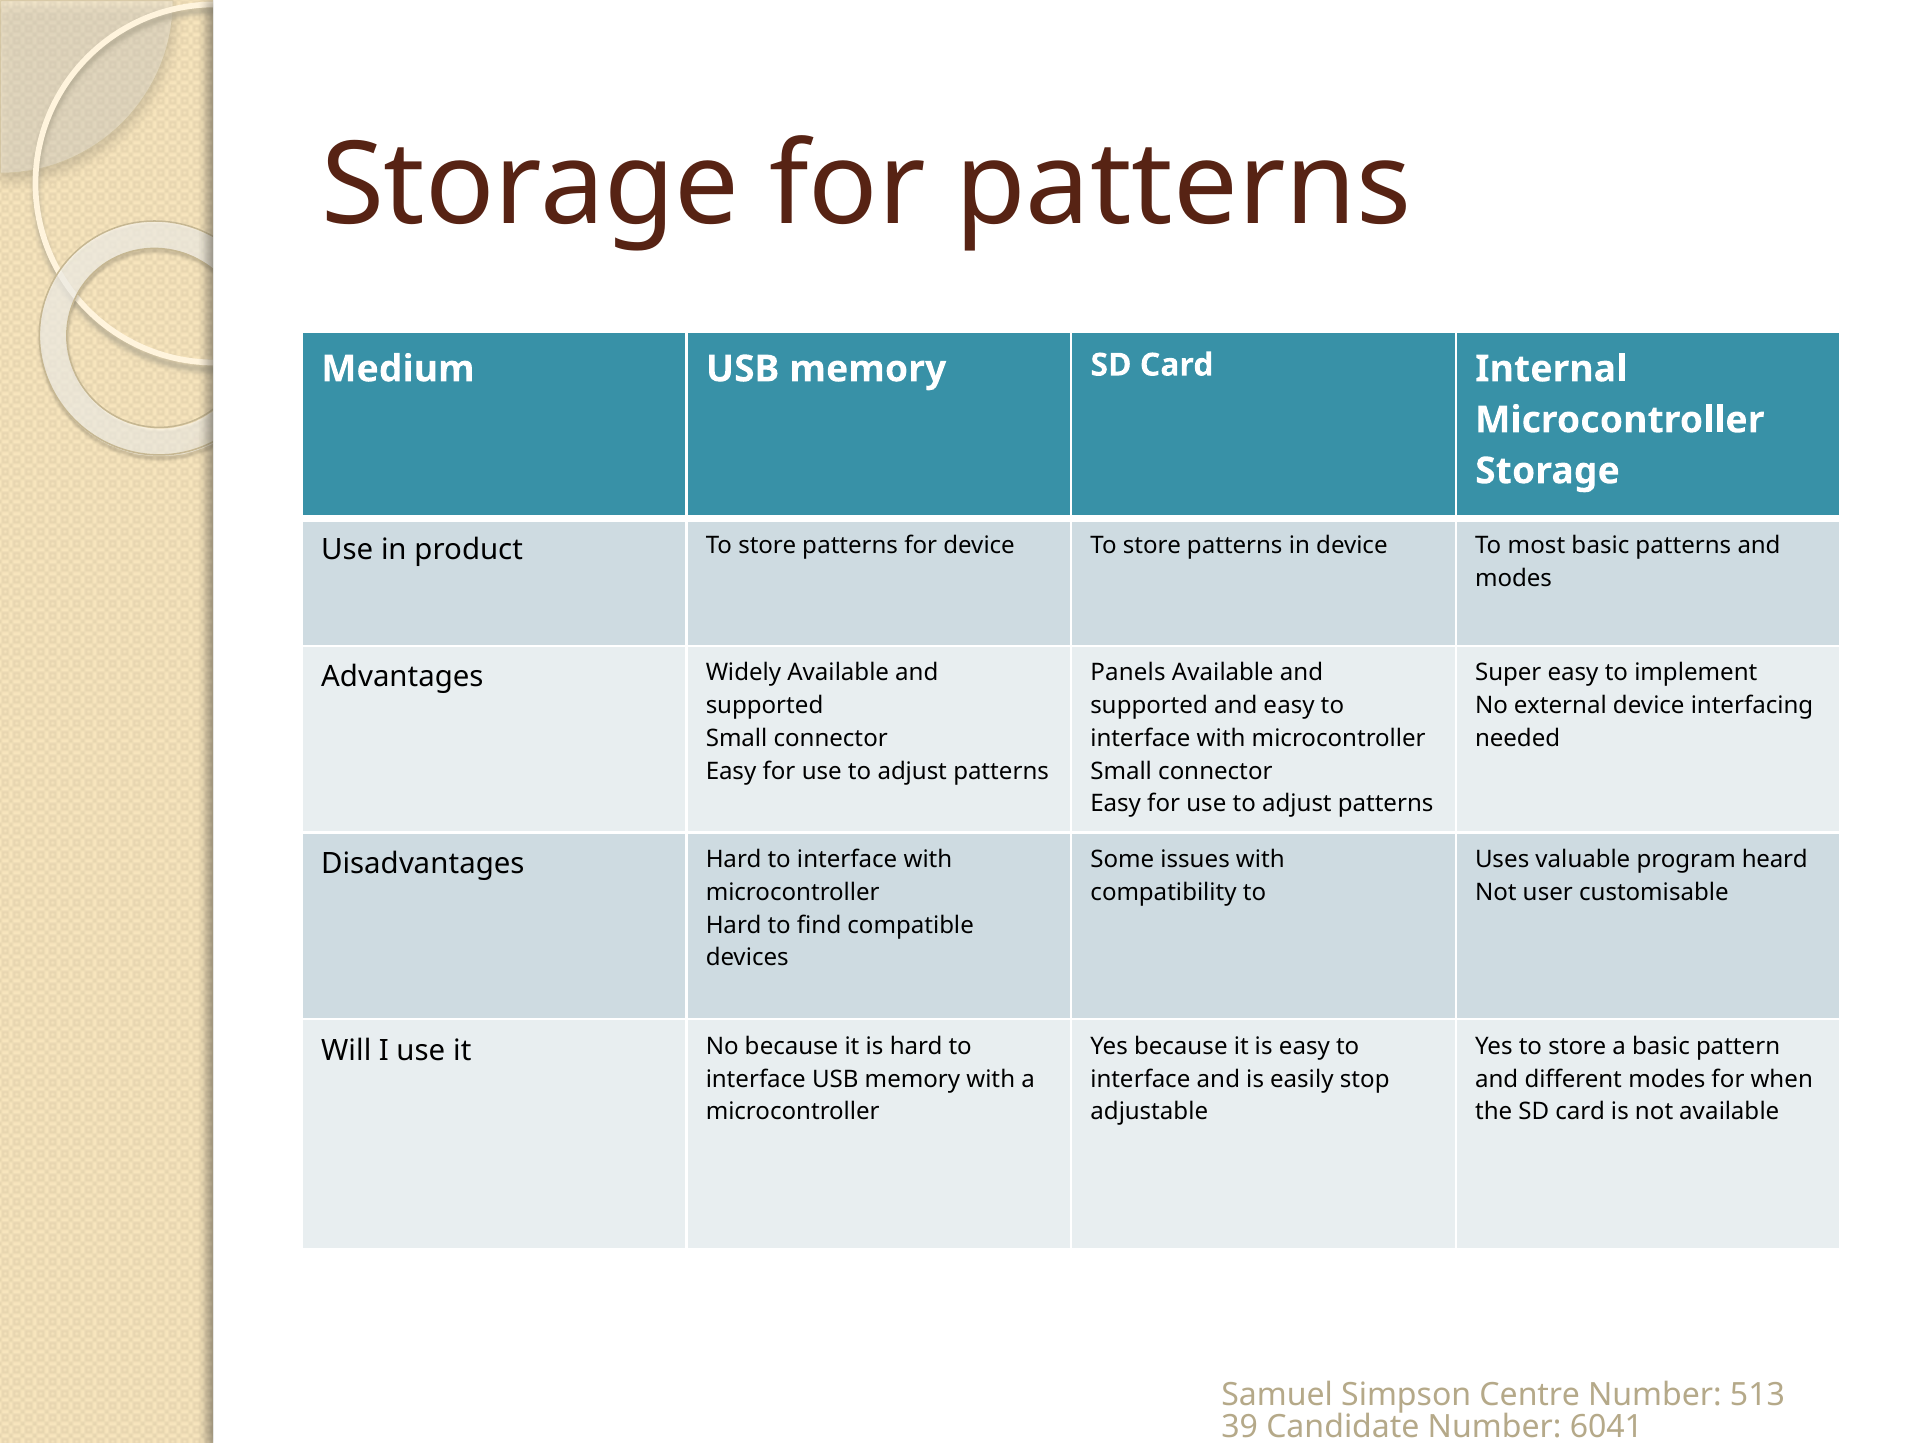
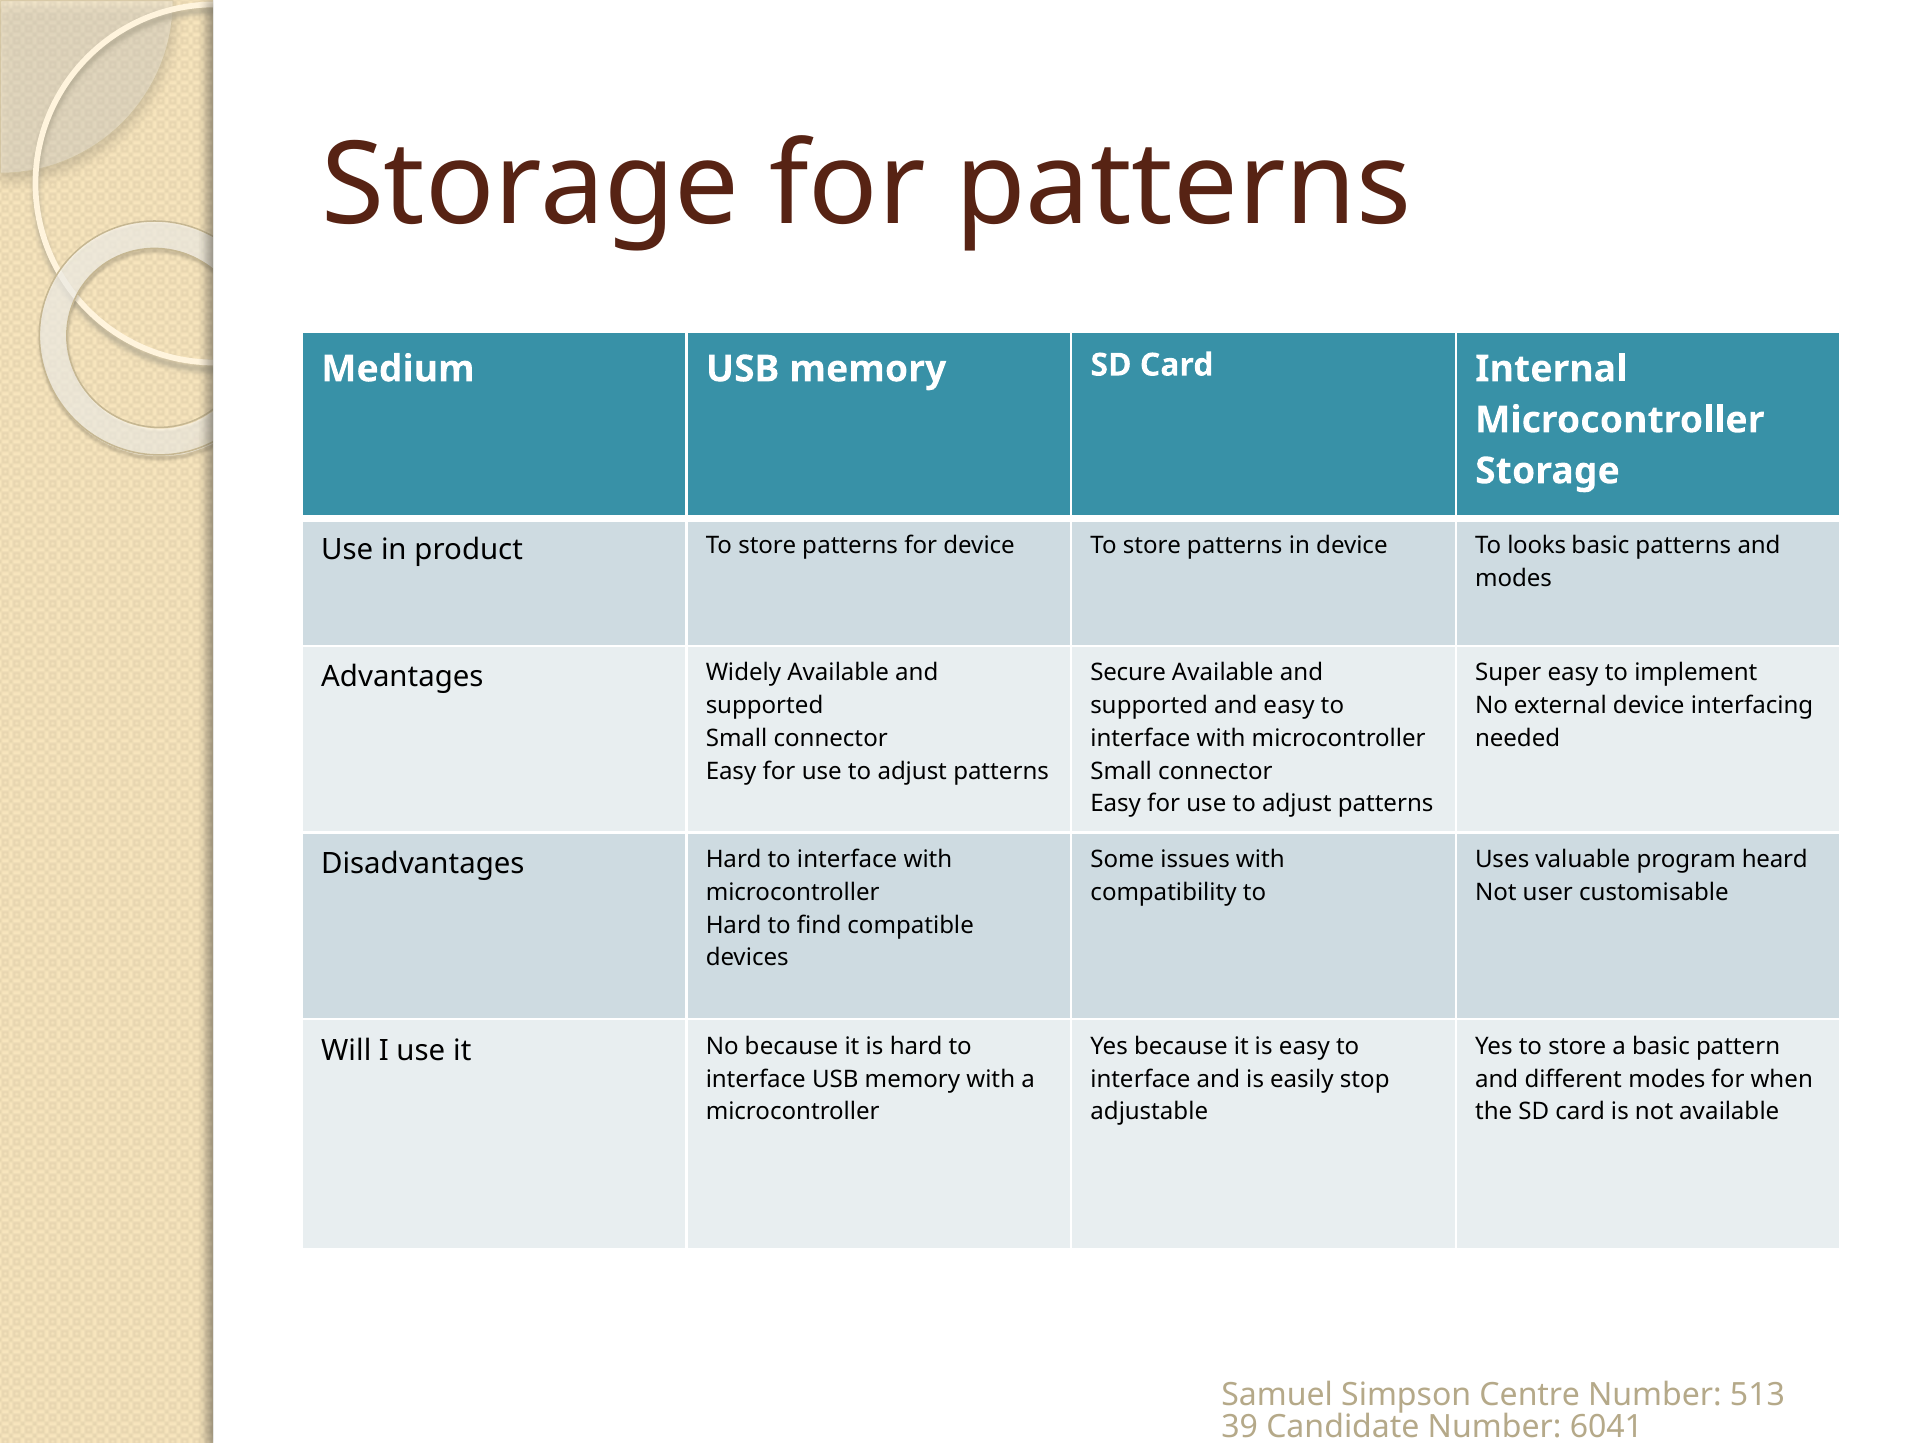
most: most -> looks
Panels: Panels -> Secure
